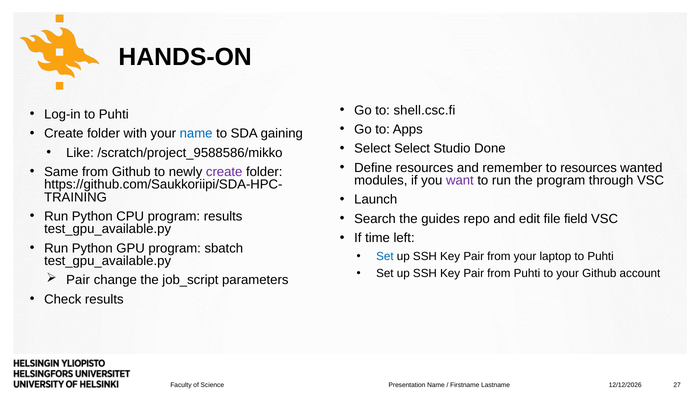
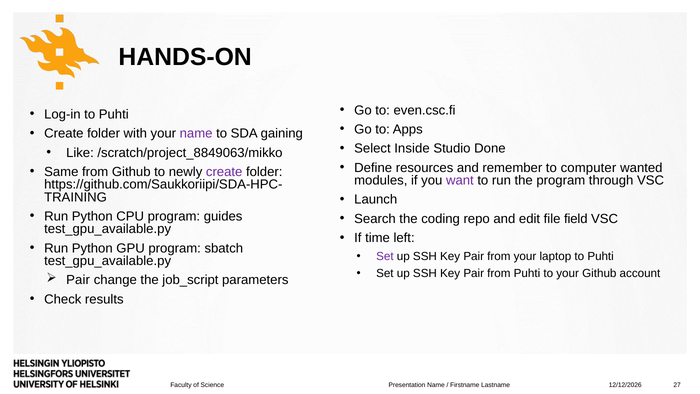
shell.csc.fi: shell.csc.fi -> even.csc.fi
name at (196, 133) colour: blue -> purple
Select Select: Select -> Inside
/scratch/project_9588586/mikko: /scratch/project_9588586/mikko -> /scratch/project_8849063/mikko
to resources: resources -> computer
program results: results -> guides
guides: guides -> coding
Set at (385, 256) colour: blue -> purple
